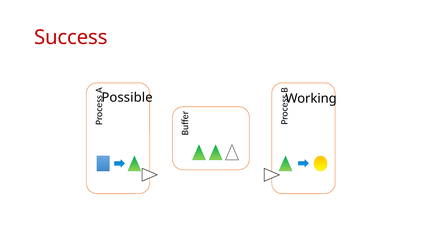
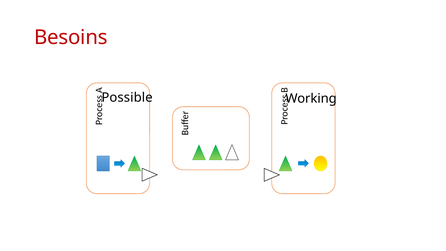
Success: Success -> Besoins
